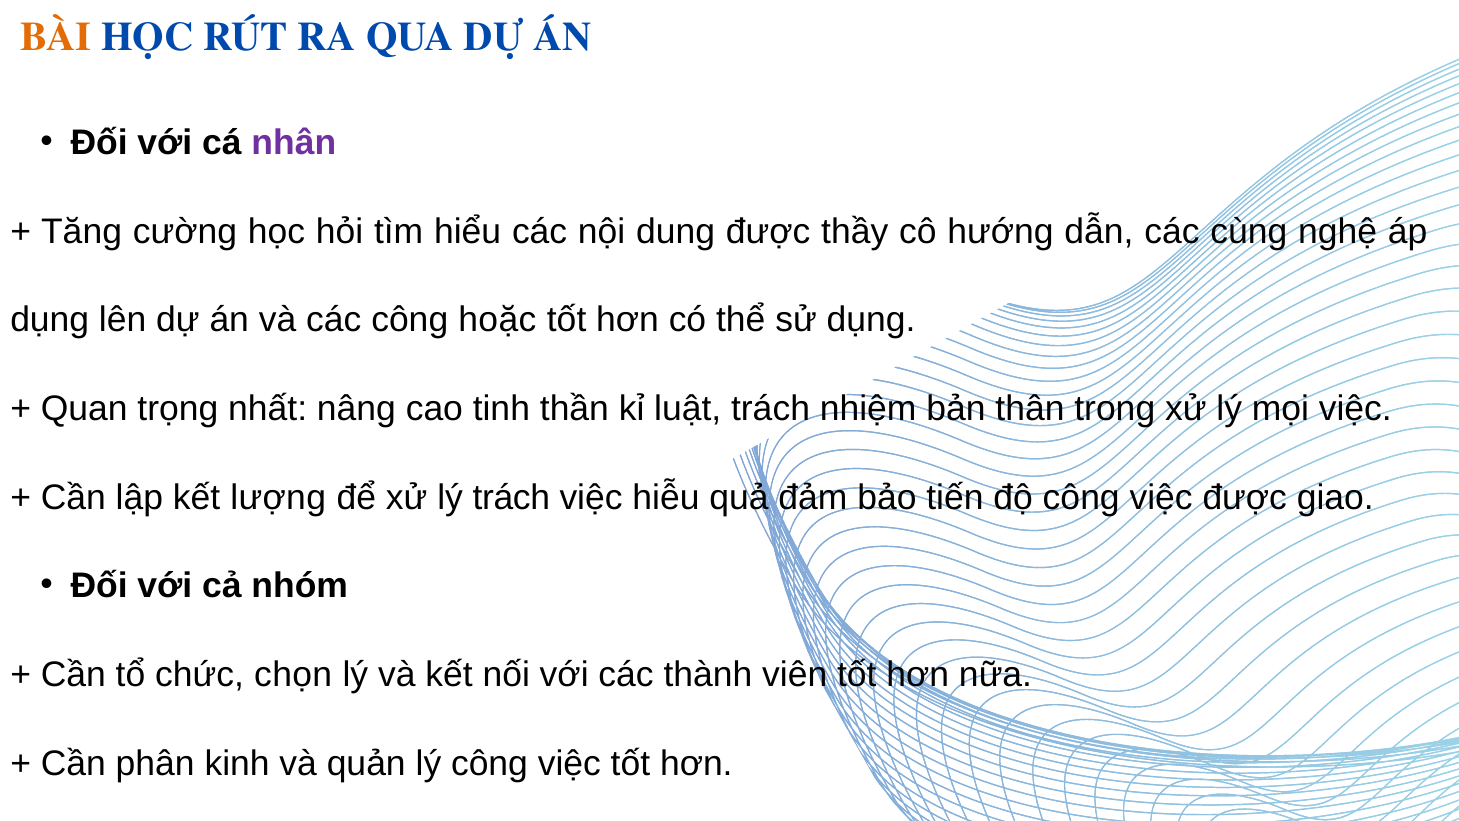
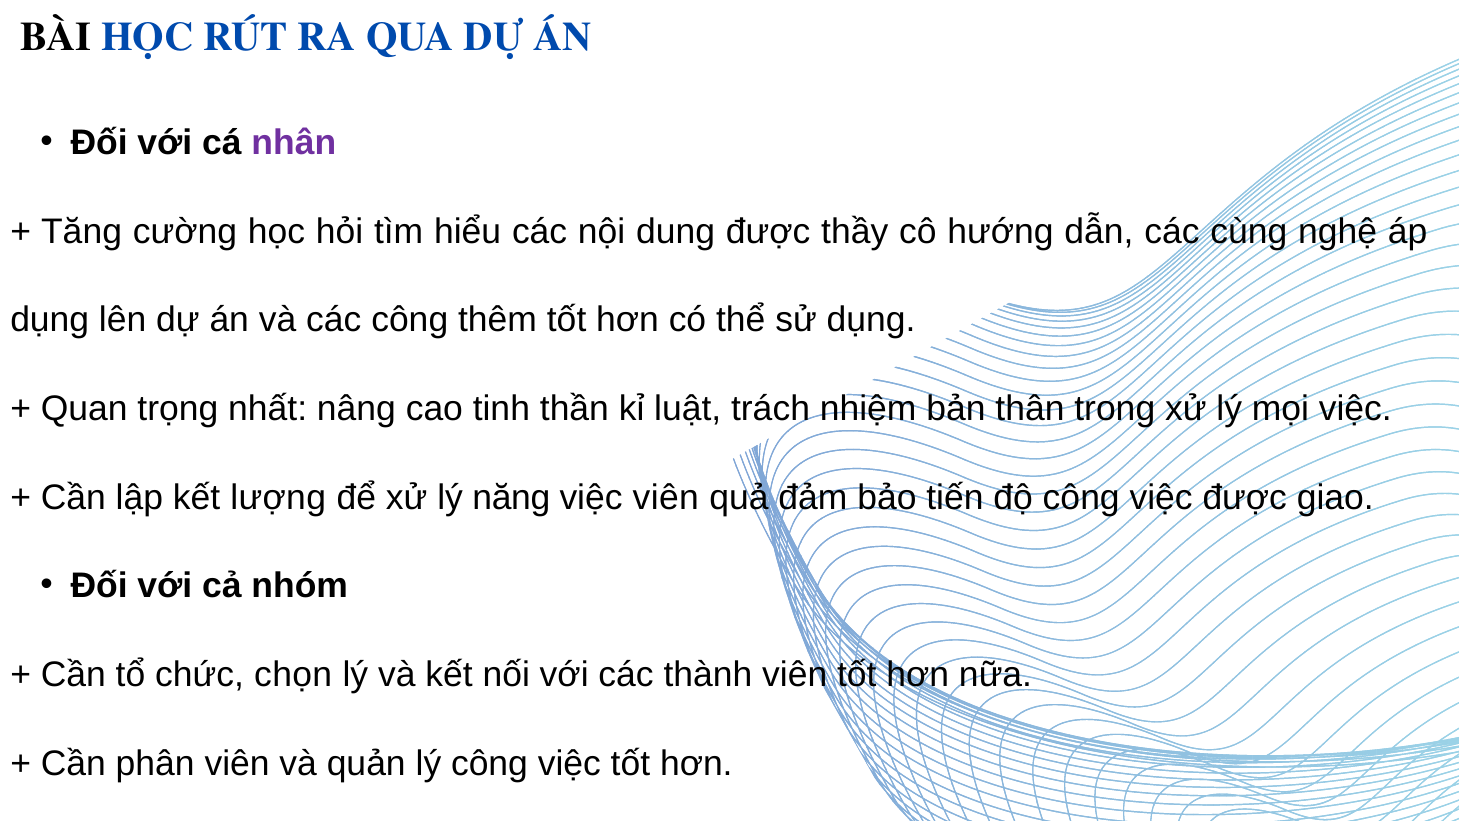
BÀI colour: orange -> black
hoặc: hoặc -> thêm
lý trách: trách -> năng
việc hiễu: hiễu -> viên
phân kinh: kinh -> viên
